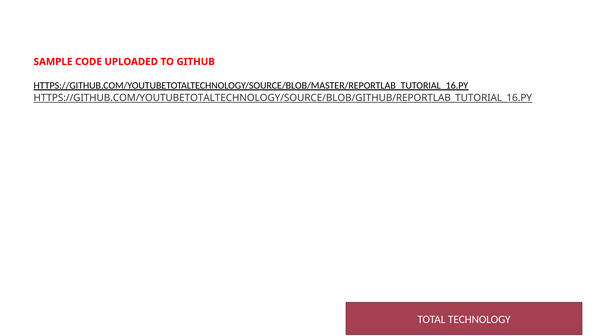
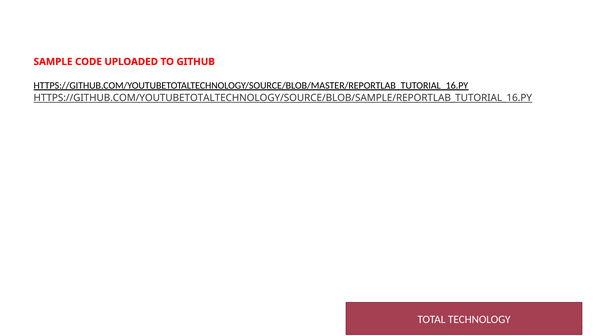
HTTPS://GITHUB.COM/YOUTUBETOTALTECHNOLOGY/SOURCE/BLOB/GITHUB/REPORTLAB_TUTORIAL_16.PY: HTTPS://GITHUB.COM/YOUTUBETOTALTECHNOLOGY/SOURCE/BLOB/GITHUB/REPORTLAB_TUTORIAL_16.PY -> HTTPS://GITHUB.COM/YOUTUBETOTALTECHNOLOGY/SOURCE/BLOB/SAMPLE/REPORTLAB_TUTORIAL_16.PY
